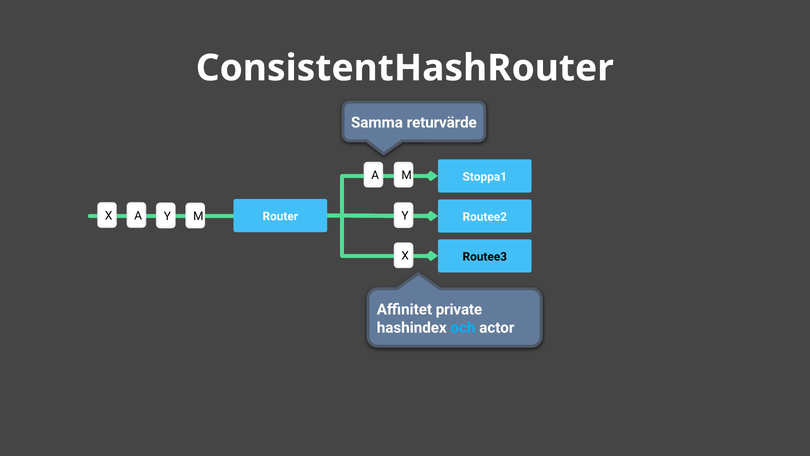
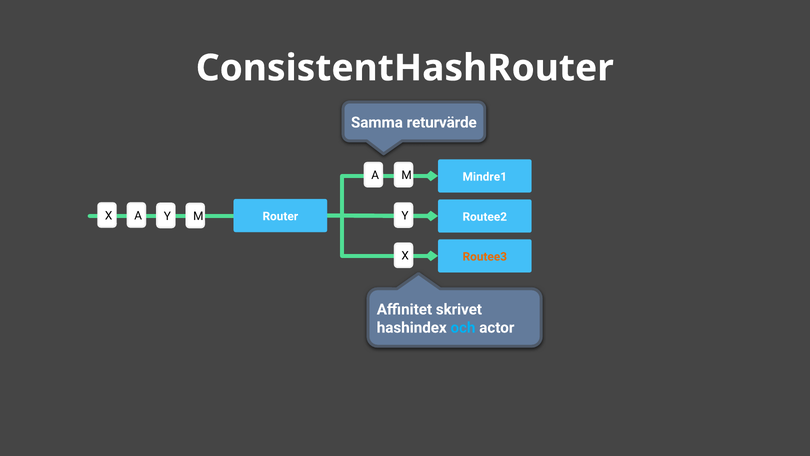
Stoppa1: Stoppa1 -> Mindre1
Routee3 colour: black -> orange
private: private -> skrivet
